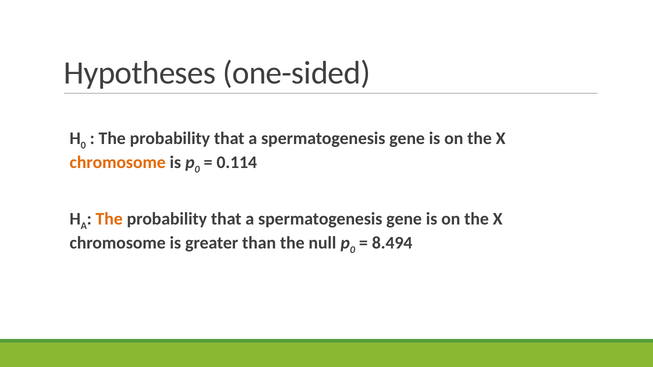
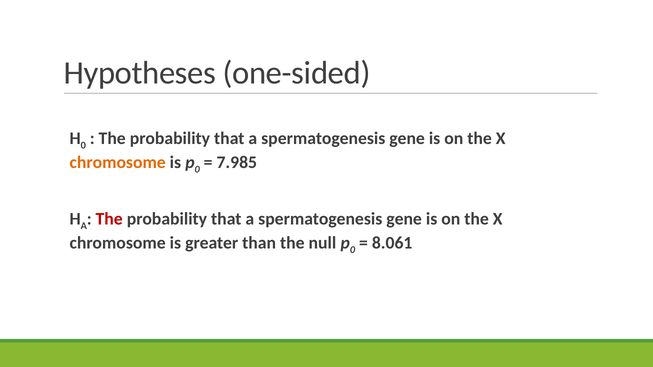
0.114: 0.114 -> 7.985
The at (109, 219) colour: orange -> red
8.494: 8.494 -> 8.061
